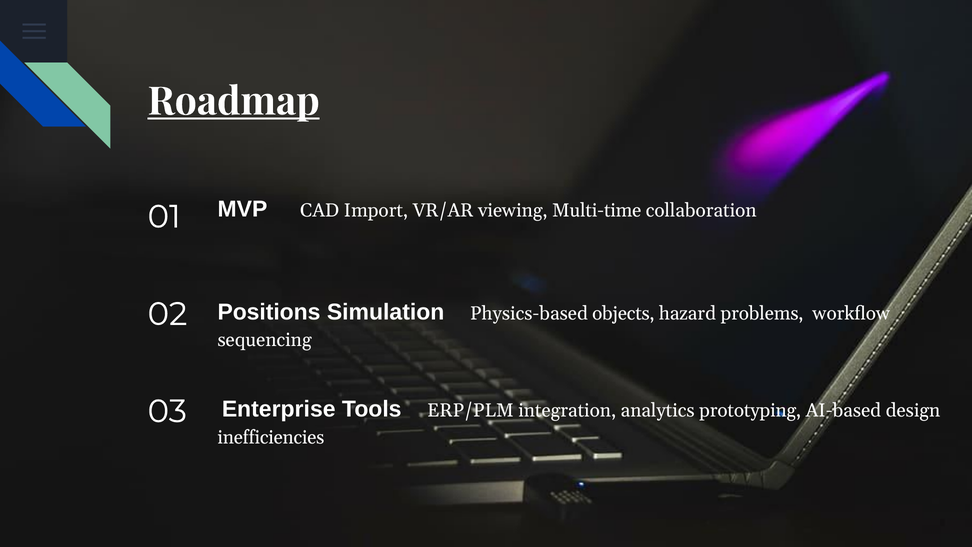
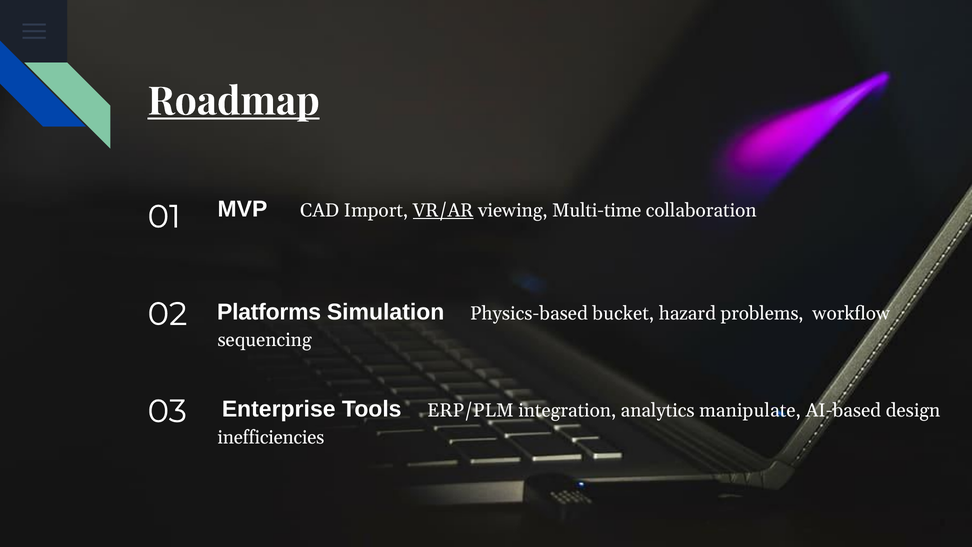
VR/AR underline: none -> present
Positions: Positions -> Platforms
objects: objects -> bucket
prototyping: prototyping -> manipulate
